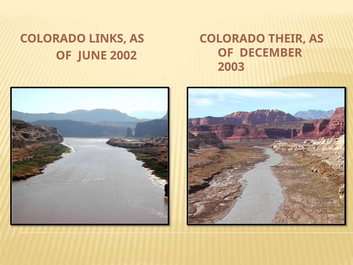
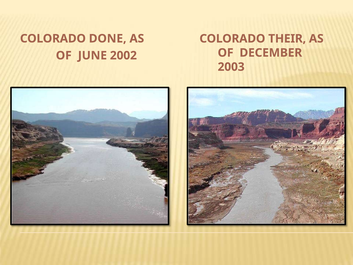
LINKS: LINKS -> DONE
